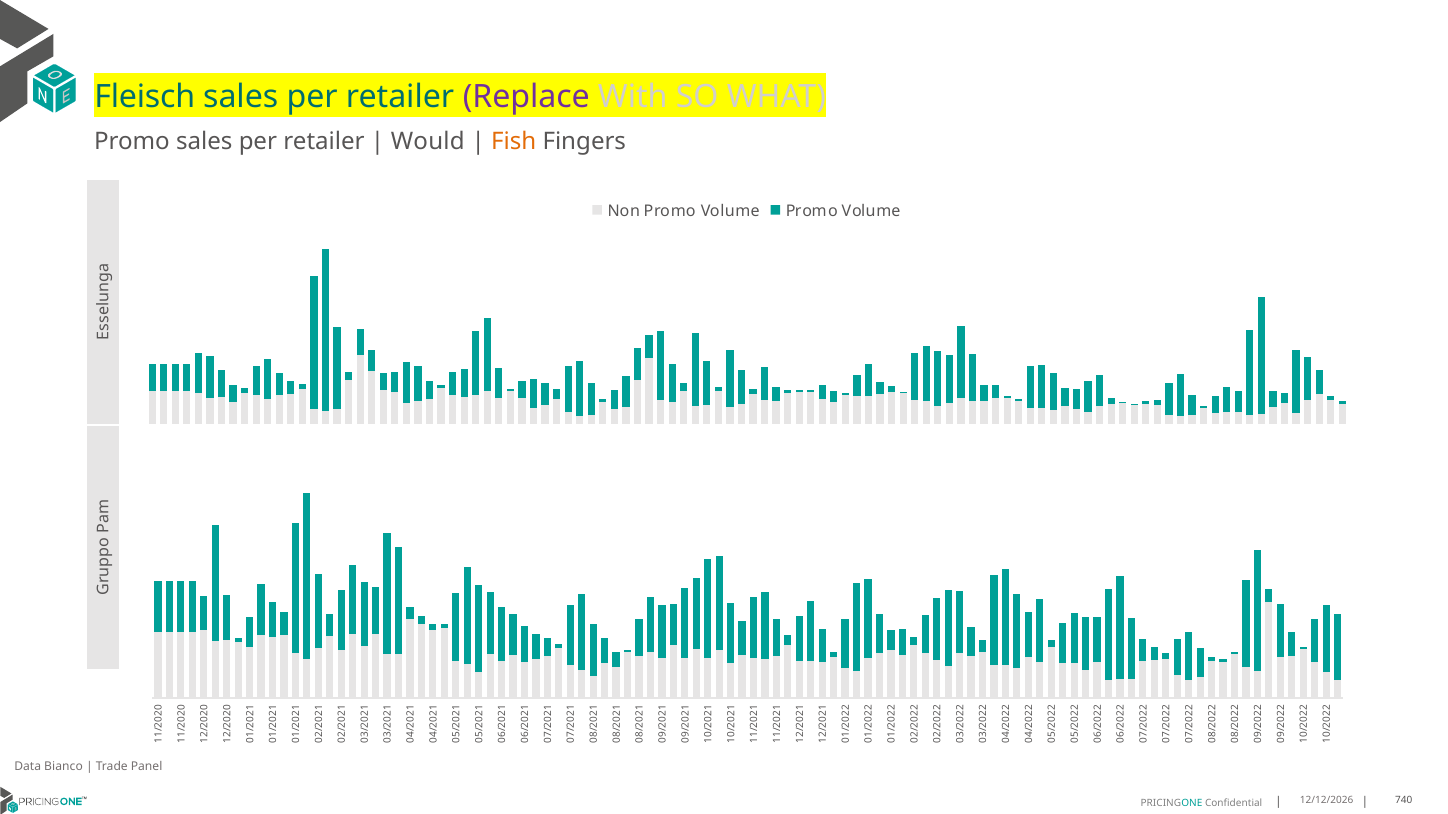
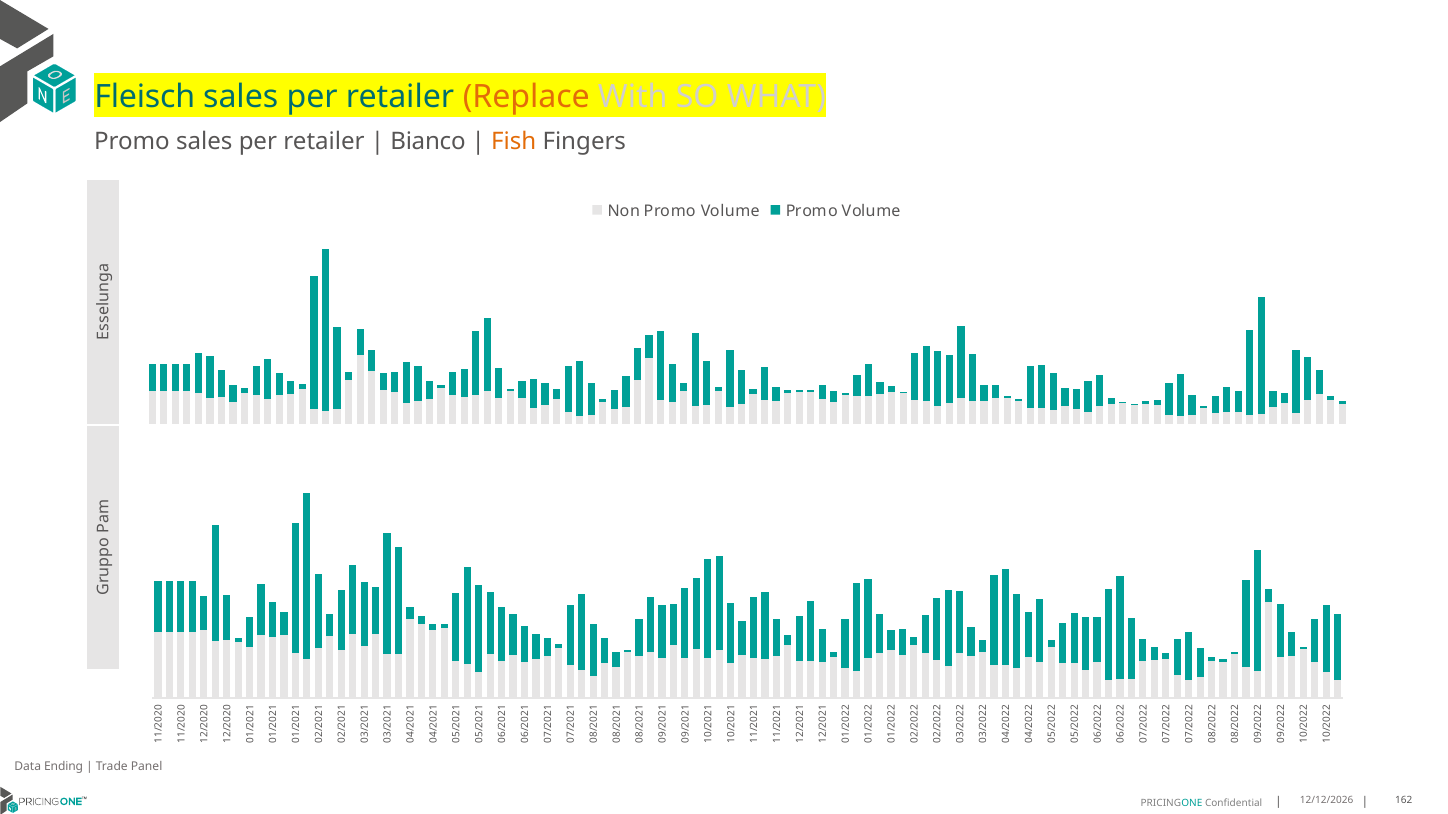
Replace colour: purple -> orange
Would: Would -> Bianco
Bianco: Bianco -> Ending
740: 740 -> 162
